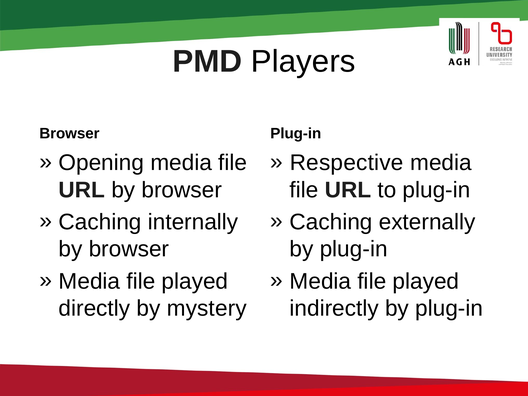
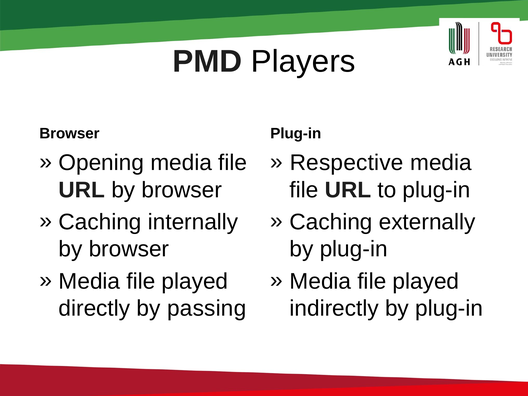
mystery: mystery -> passing
